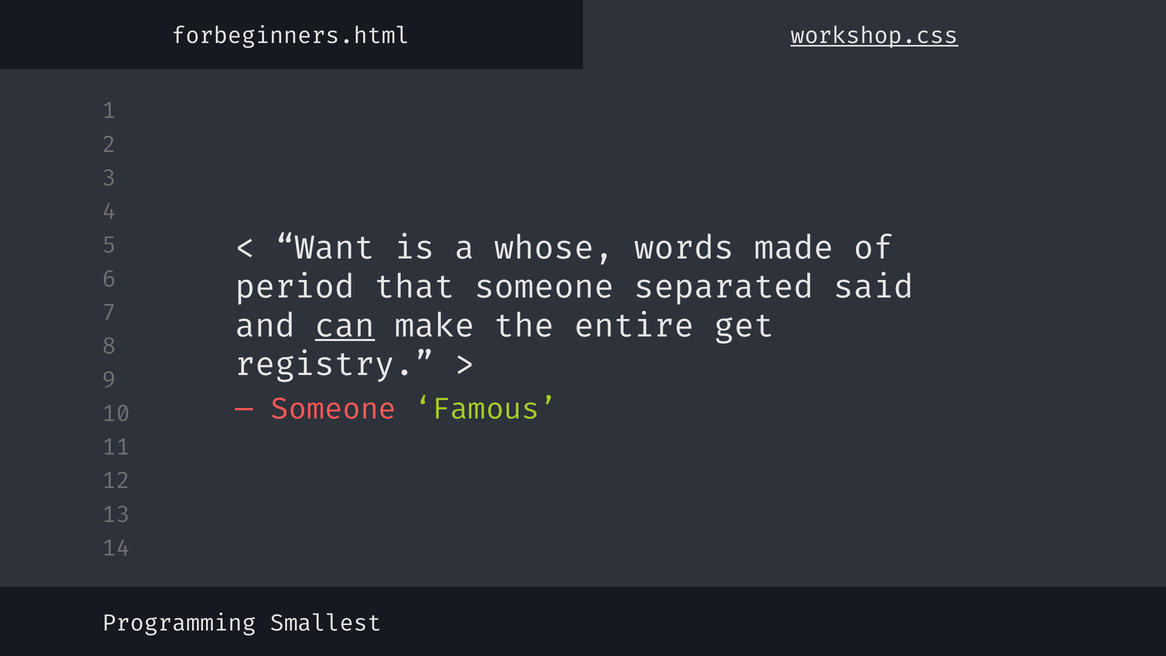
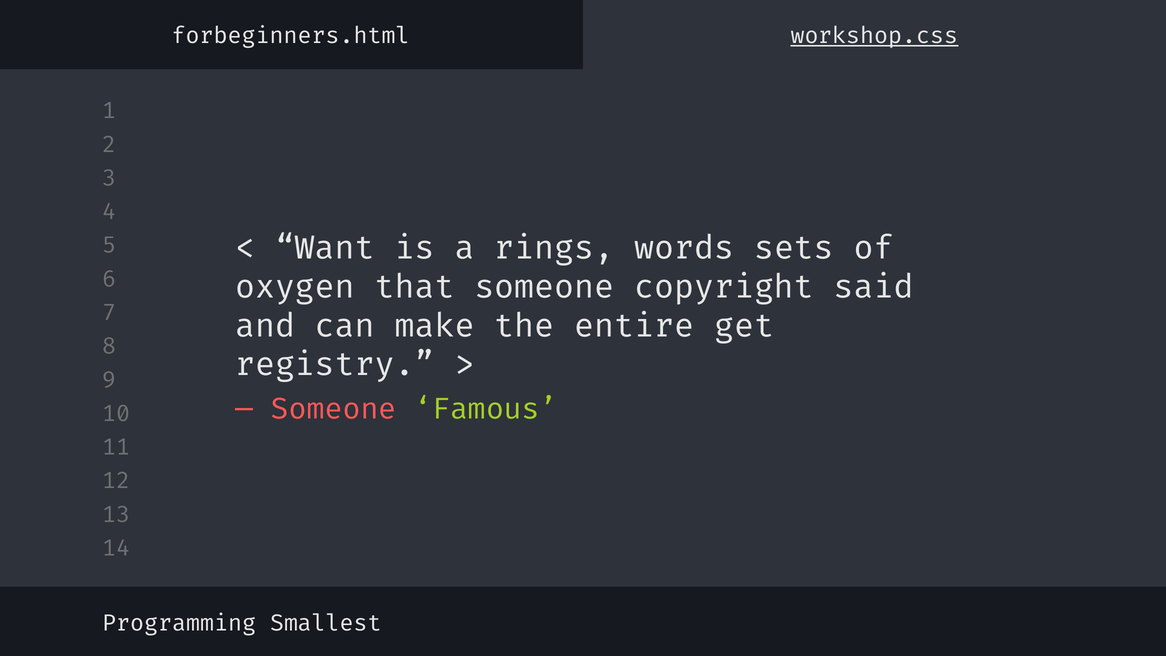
whose: whose -> rings
made: made -> sets
period: period -> oxygen
separated: separated -> copyright
can underline: present -> none
